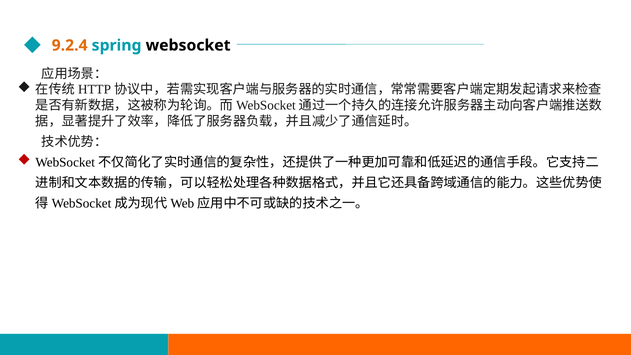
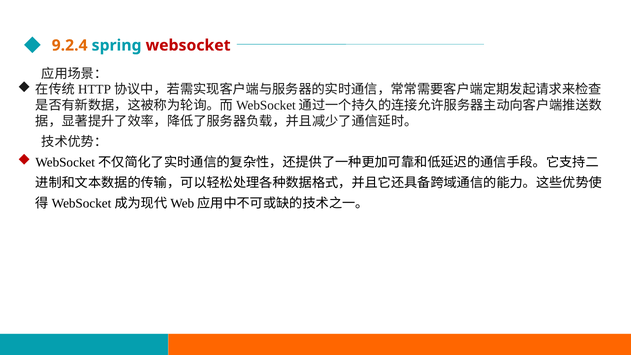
websocket colour: black -> red
